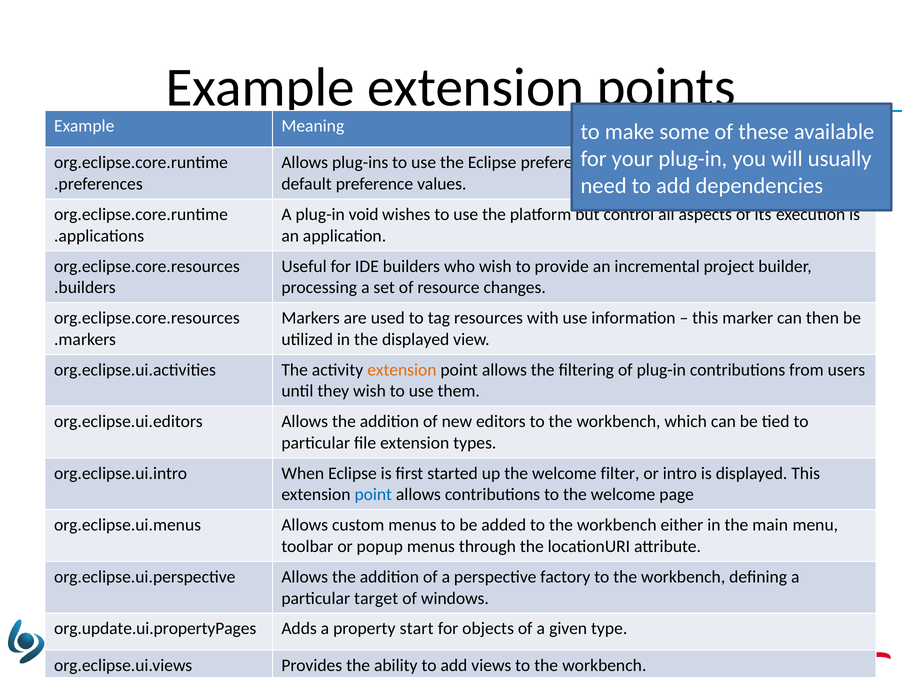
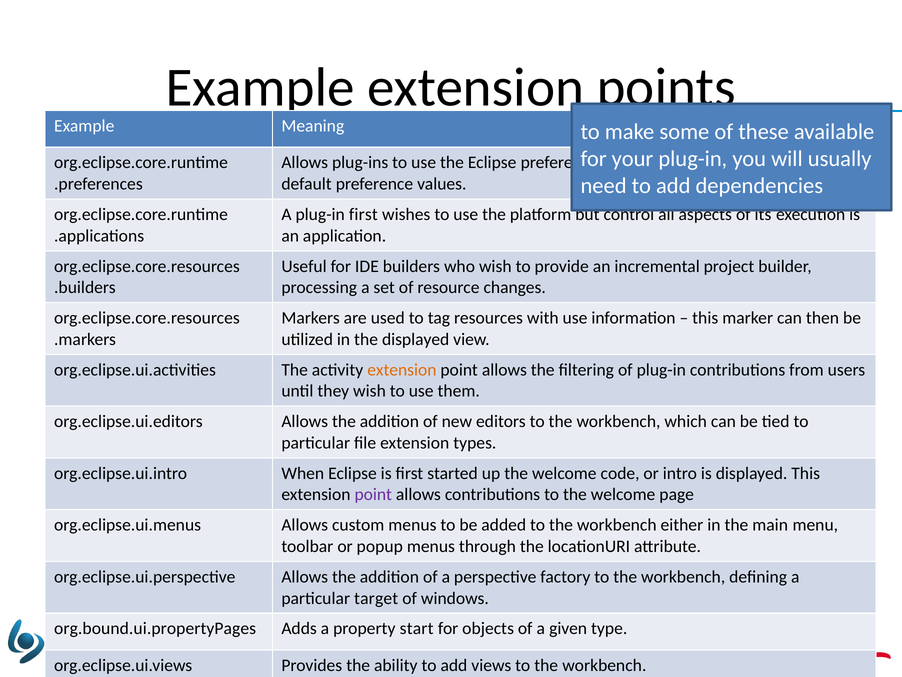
plug-in void: void -> first
filter: filter -> code
point at (373, 494) colour: blue -> purple
org.update.ui.propertyPages: org.update.ui.propertyPages -> org.bound.ui.propertyPages
